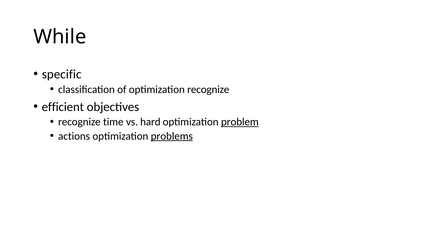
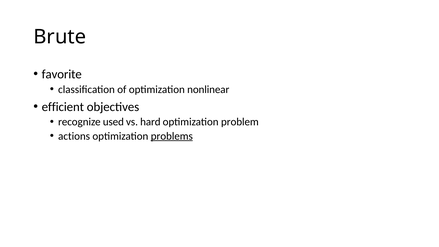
While: While -> Brute
specific: specific -> favorite
optimization recognize: recognize -> nonlinear
time: time -> used
problem underline: present -> none
